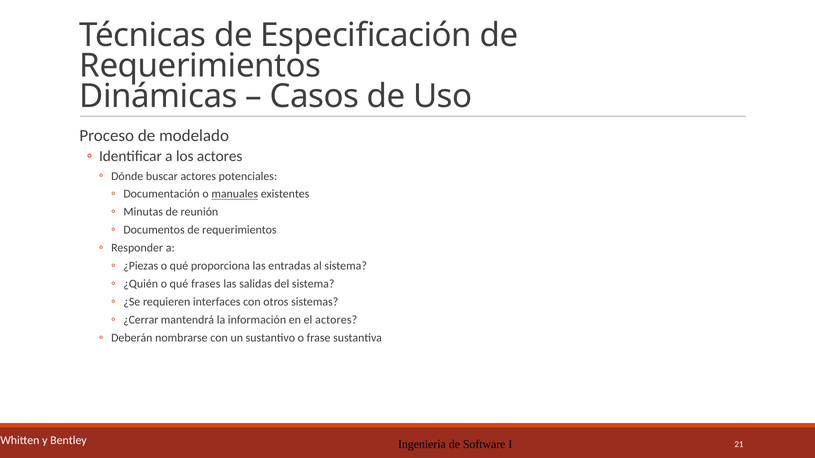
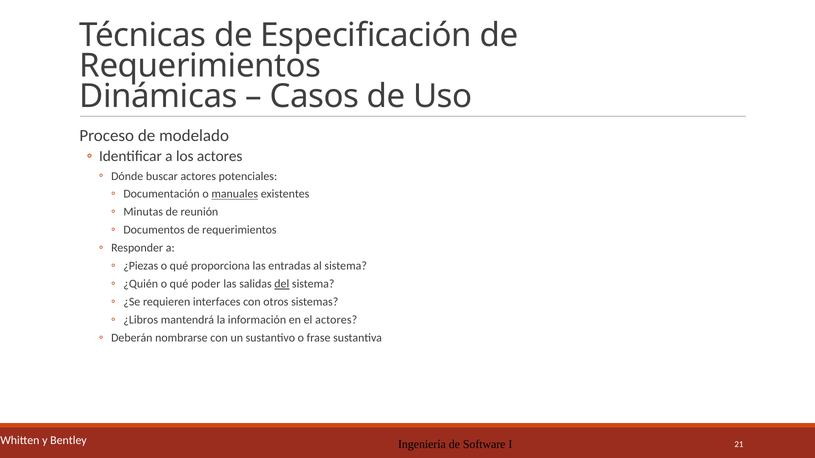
frases: frases -> poder
del underline: none -> present
¿Cerrar: ¿Cerrar -> ¿Libros
